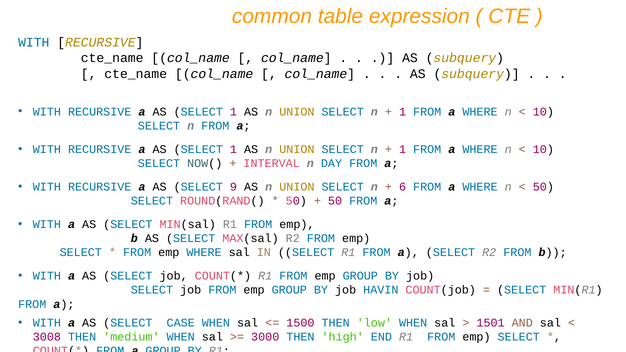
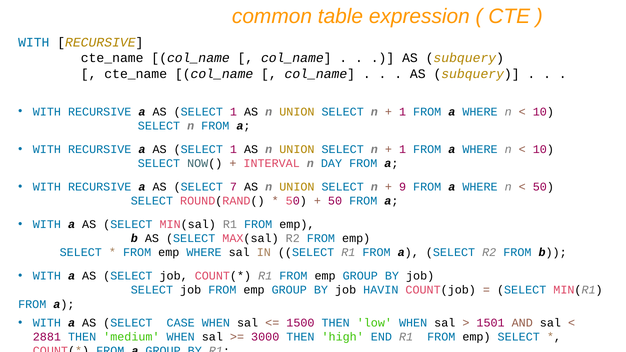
9: 9 -> 7
6: 6 -> 9
3008: 3008 -> 2881
